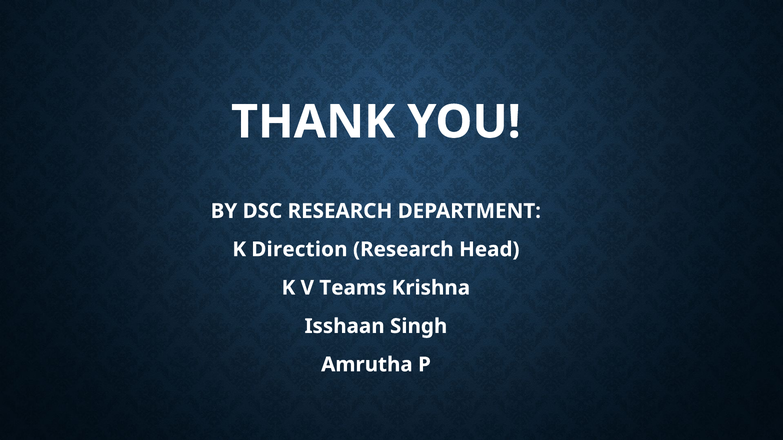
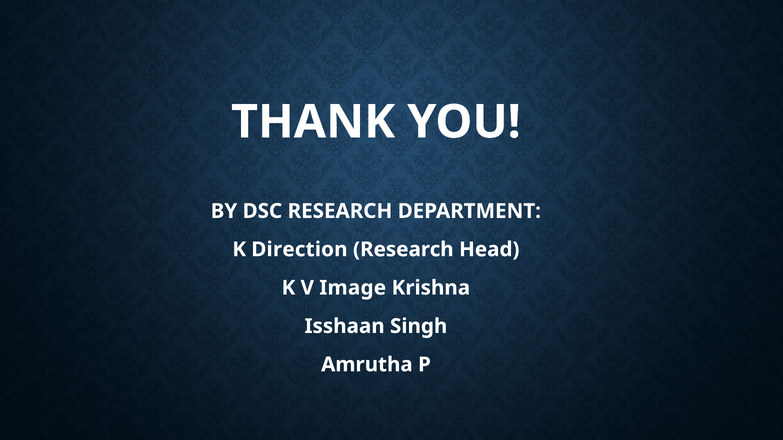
Teams: Teams -> Image
